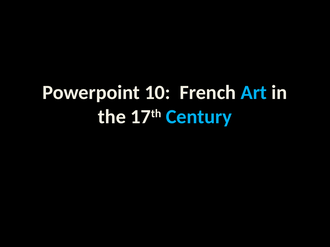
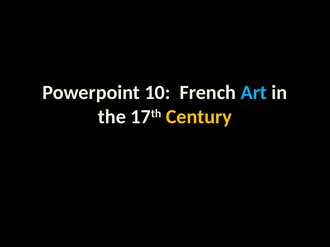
Century colour: light blue -> yellow
